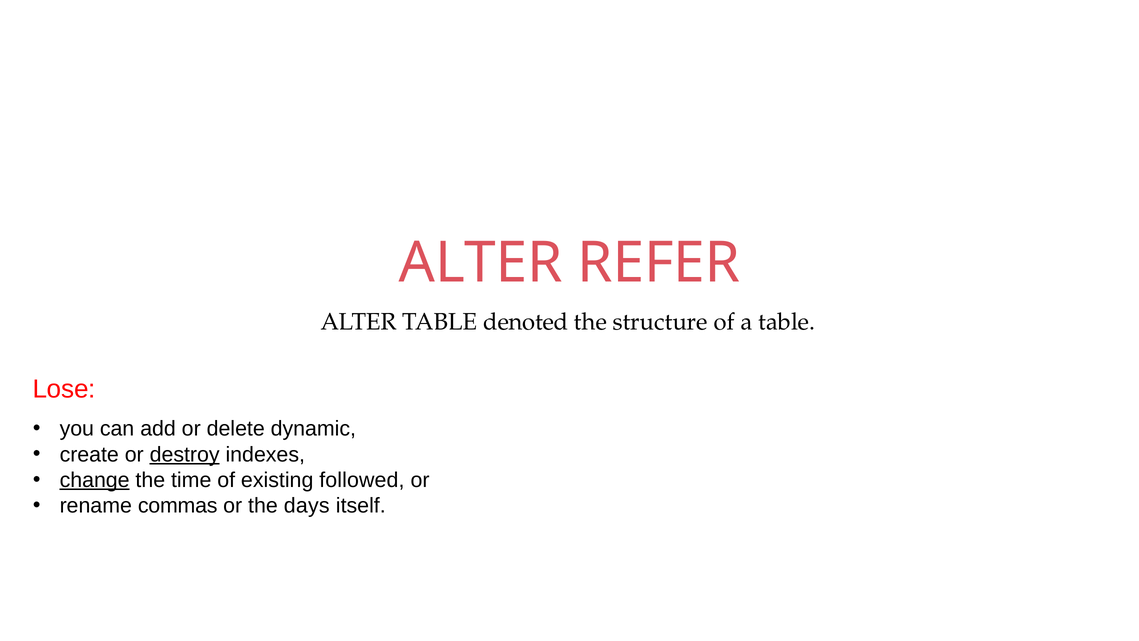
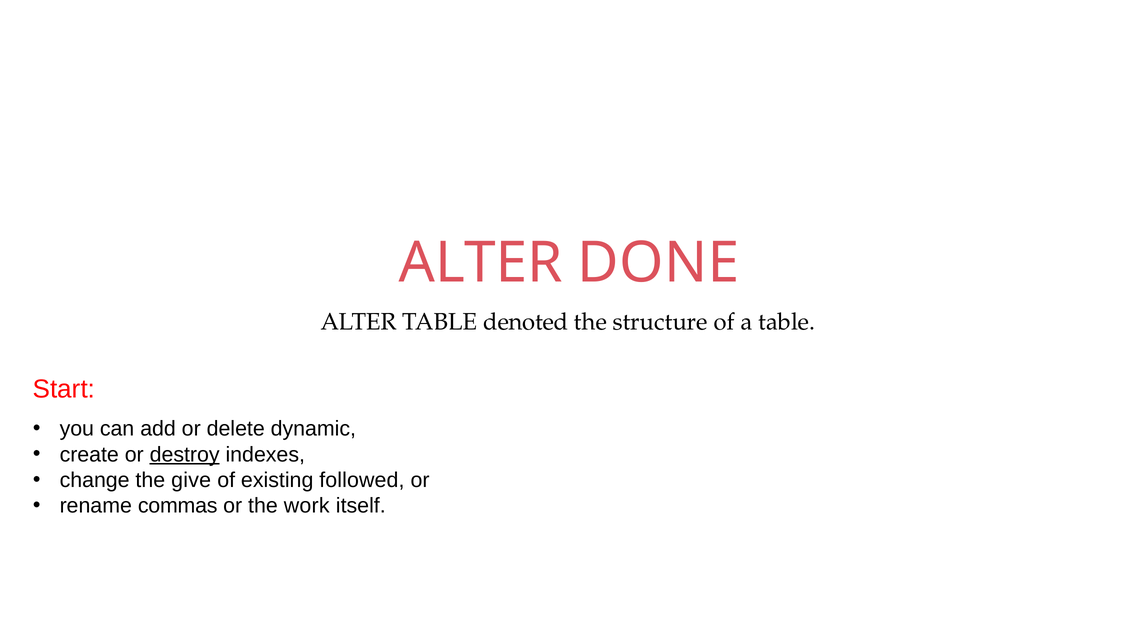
REFER: REFER -> DONE
Lose: Lose -> Start
change underline: present -> none
time: time -> give
days: days -> work
